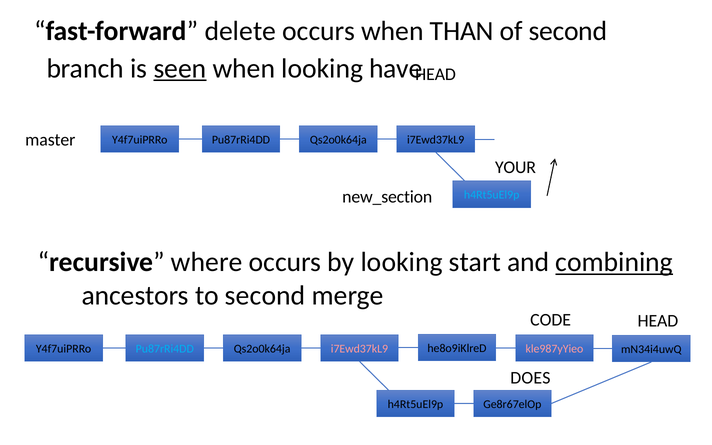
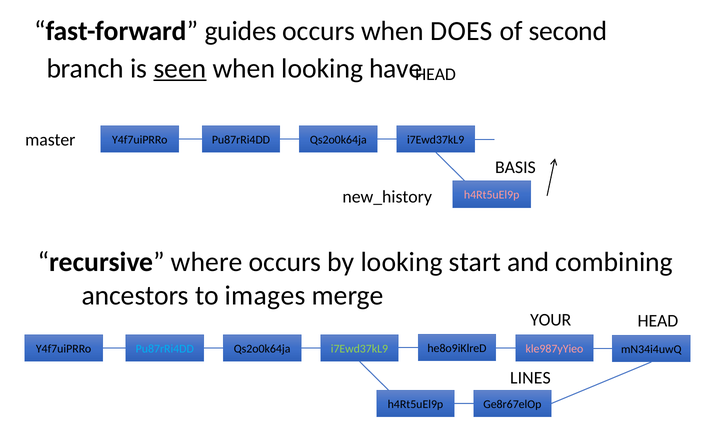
delete: delete -> guides
THAN: THAN -> DOES
YOUR: YOUR -> BASIS
new_section: new_section -> new_history
h4Rt5uEl9p at (492, 195) colour: light blue -> pink
combining underline: present -> none
to second: second -> images
CODE: CODE -> YOUR
i7Ewd37kL9 at (359, 349) colour: pink -> light green
DOES: DOES -> LINES
